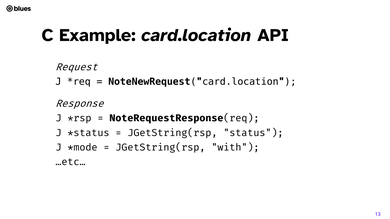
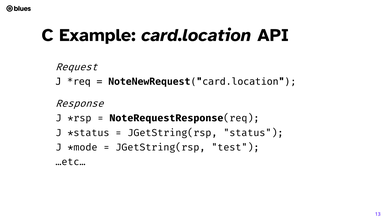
with: with -> test
